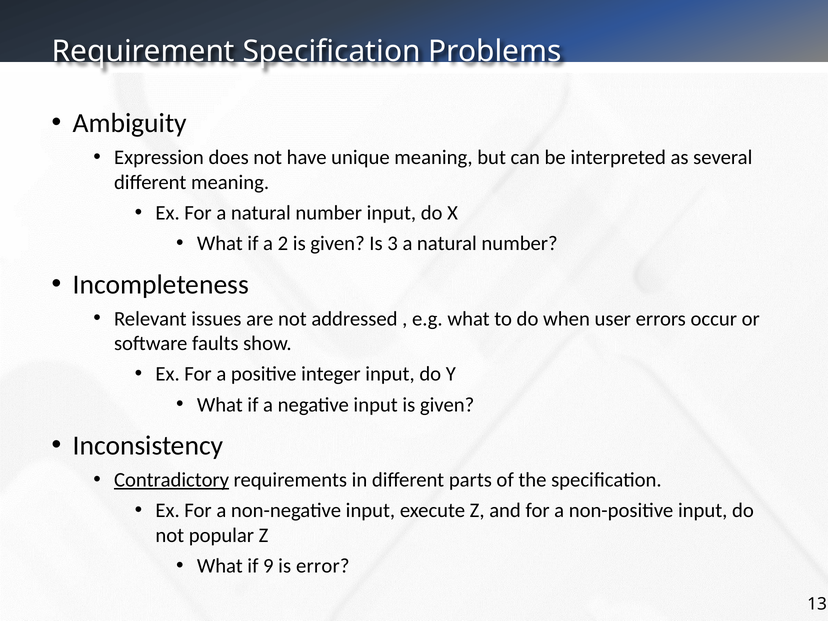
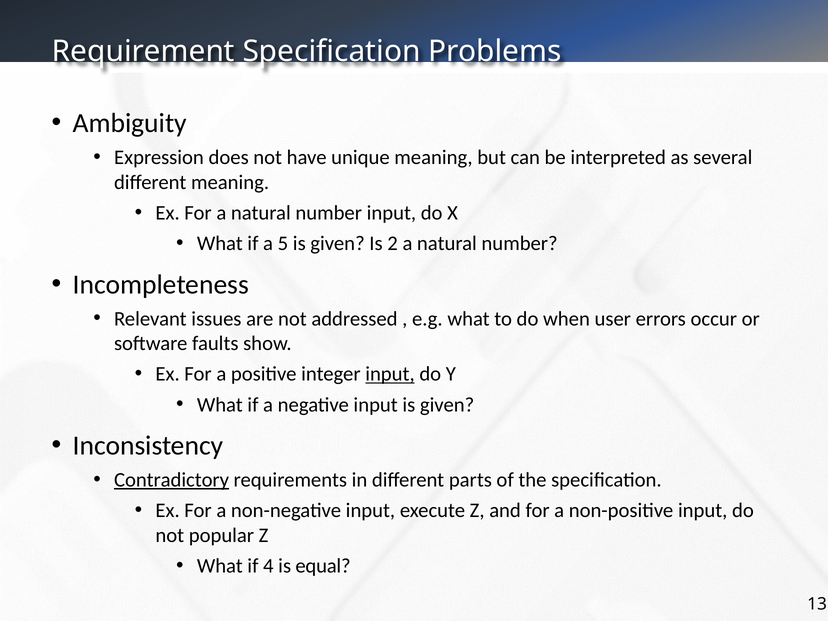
2: 2 -> 5
3: 3 -> 2
input at (390, 374) underline: none -> present
9: 9 -> 4
error: error -> equal
